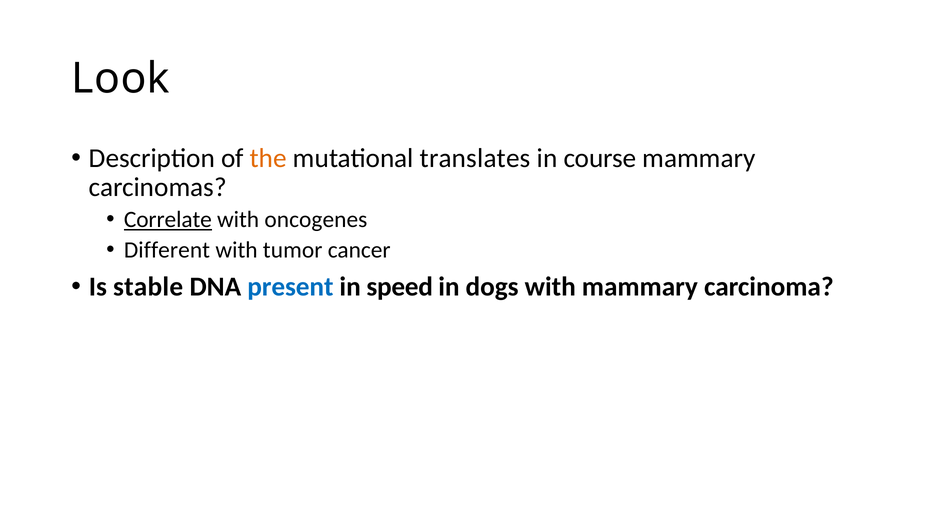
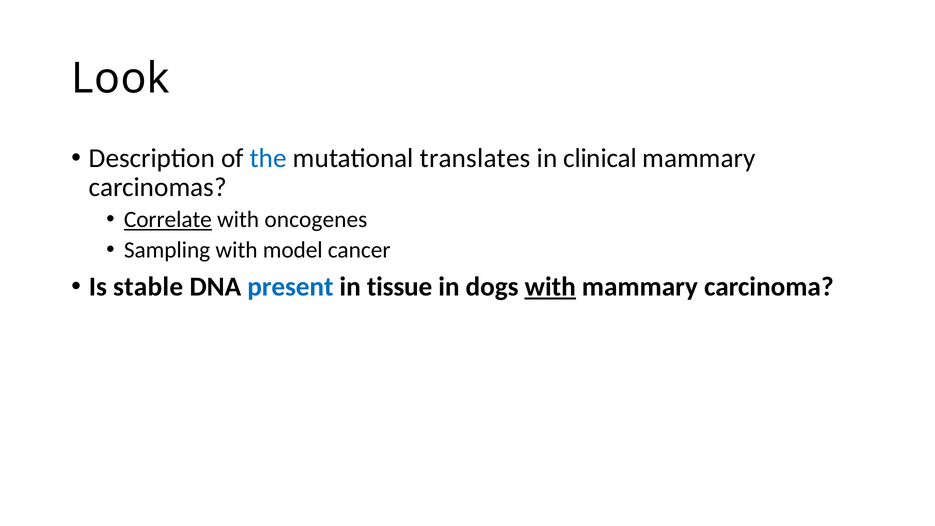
the colour: orange -> blue
course: course -> clinical
Different: Different -> Sampling
tumor: tumor -> model
speed: speed -> tissue
with at (550, 287) underline: none -> present
